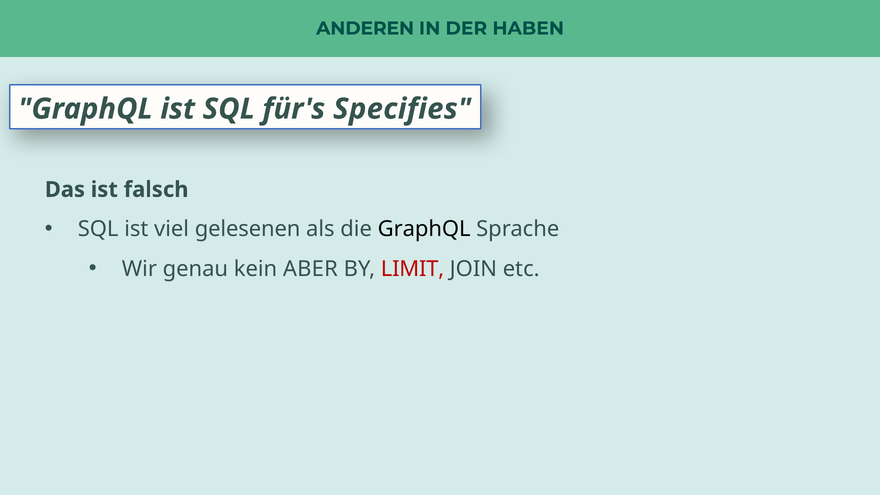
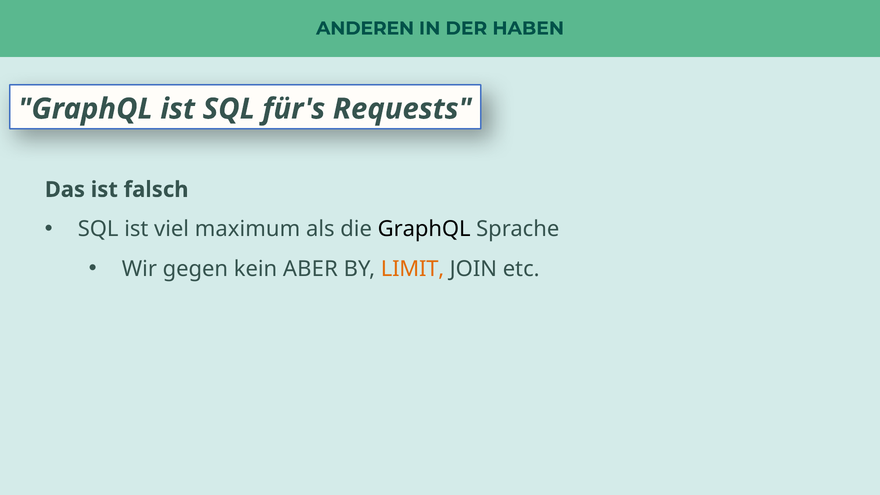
Specifies: Specifies -> Requests
gelesenen: gelesenen -> maximum
genau: genau -> gegen
LIMIT colour: red -> orange
